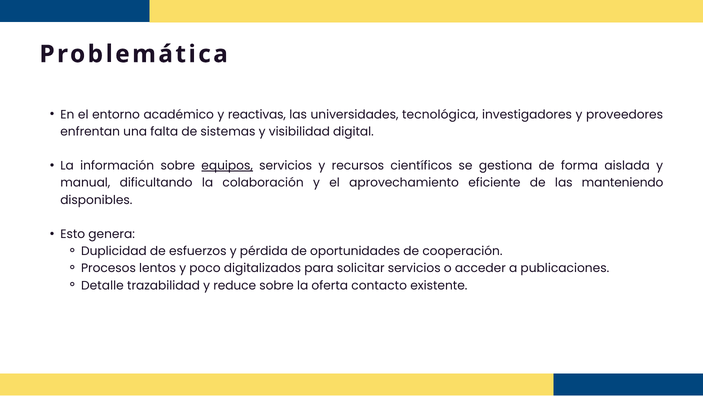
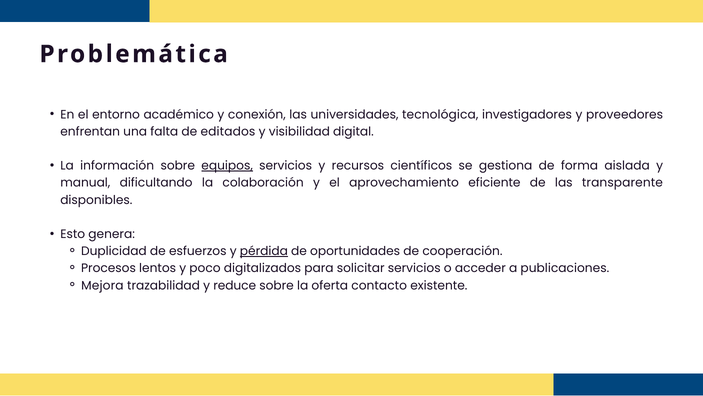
reactivas: reactivas -> conexión
sistemas: sistemas -> editados
manteniendo: manteniendo -> transparente
pérdida underline: none -> present
Detalle: Detalle -> Mejora
